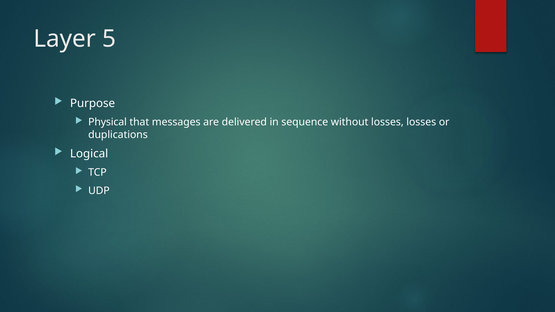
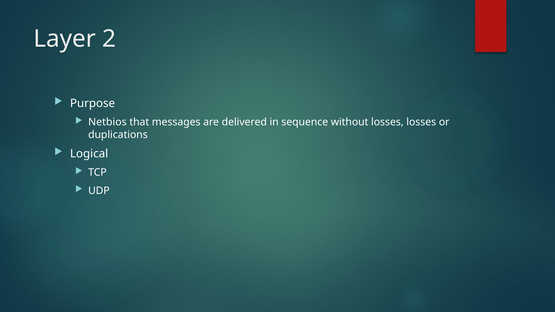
5: 5 -> 2
Physical: Physical -> Netbios
